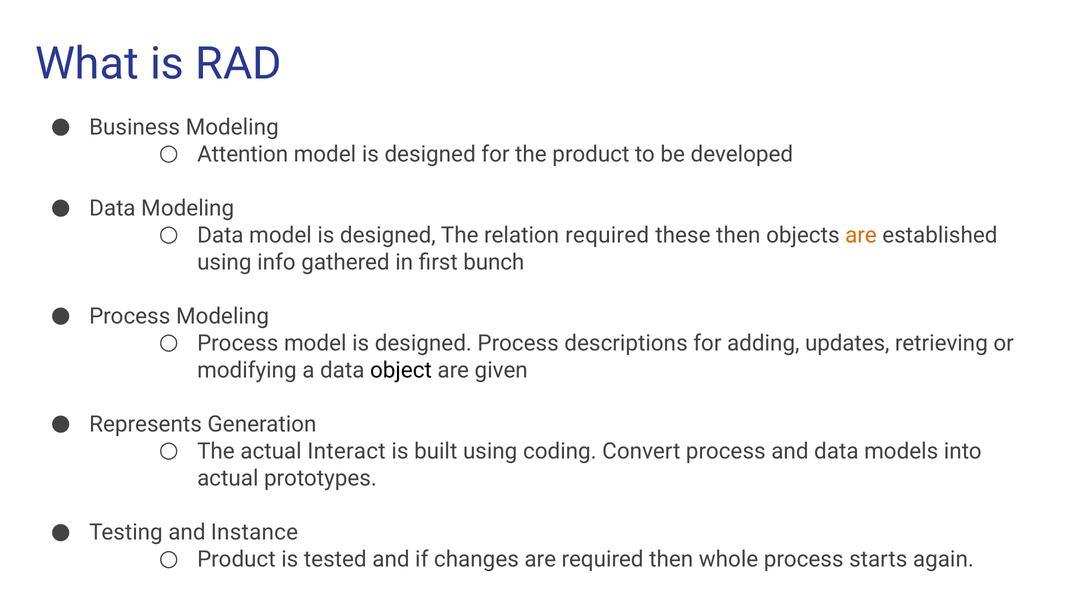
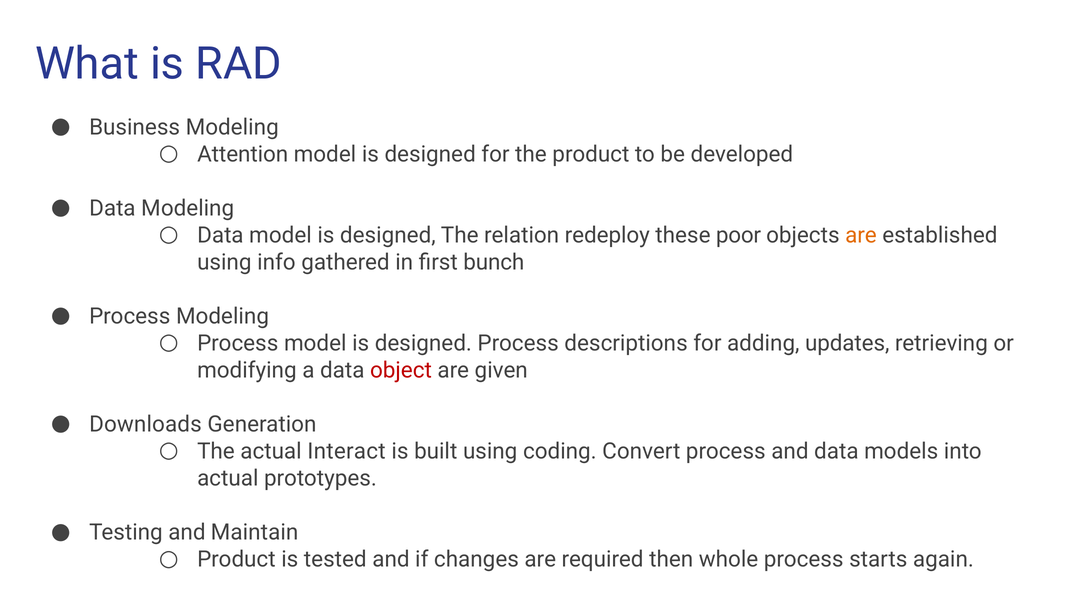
relation required: required -> redeploy
these then: then -> poor
object colour: black -> red
Represents: Represents -> Downloads
Instance: Instance -> Maintain
